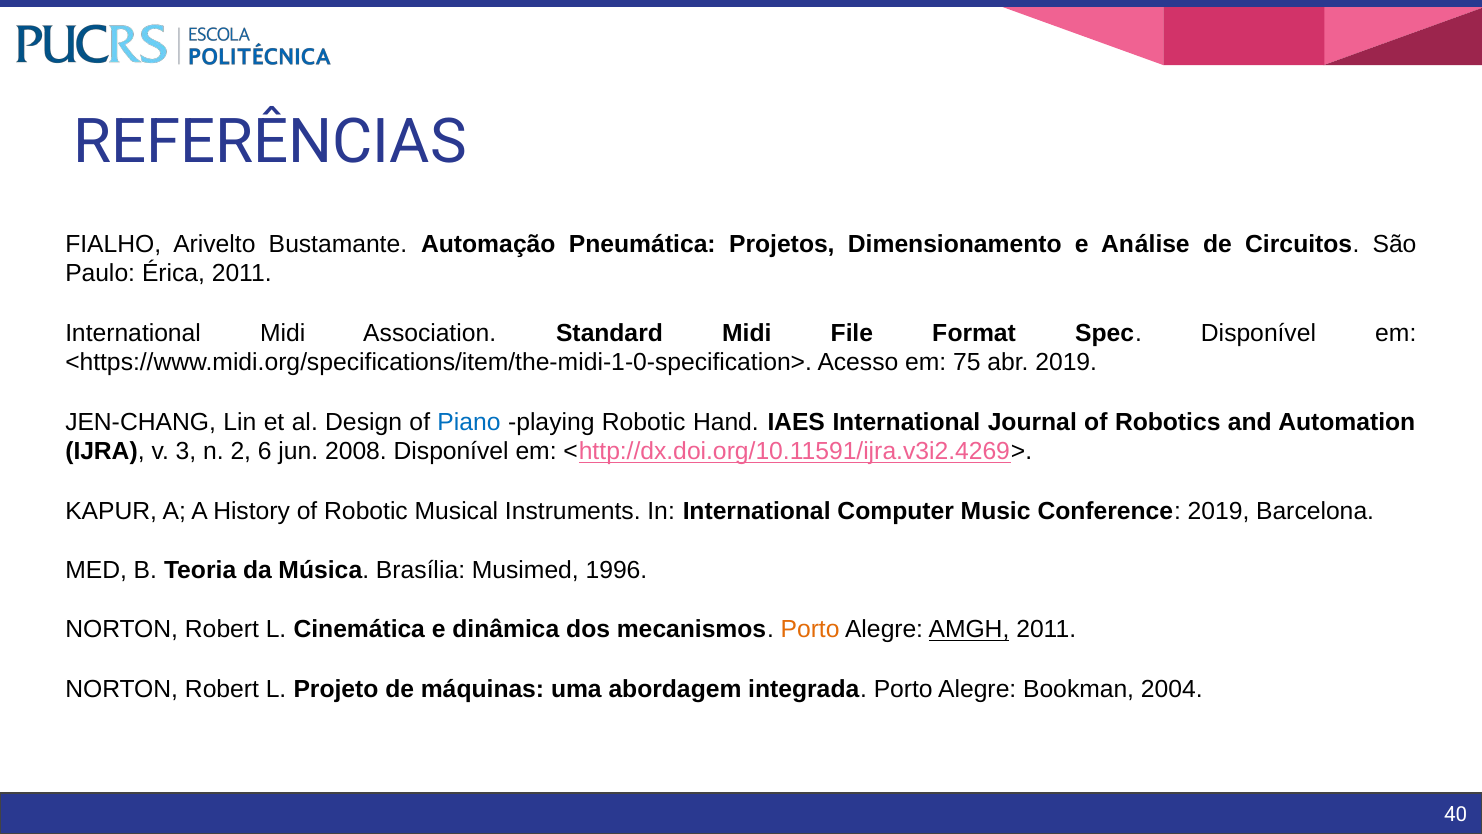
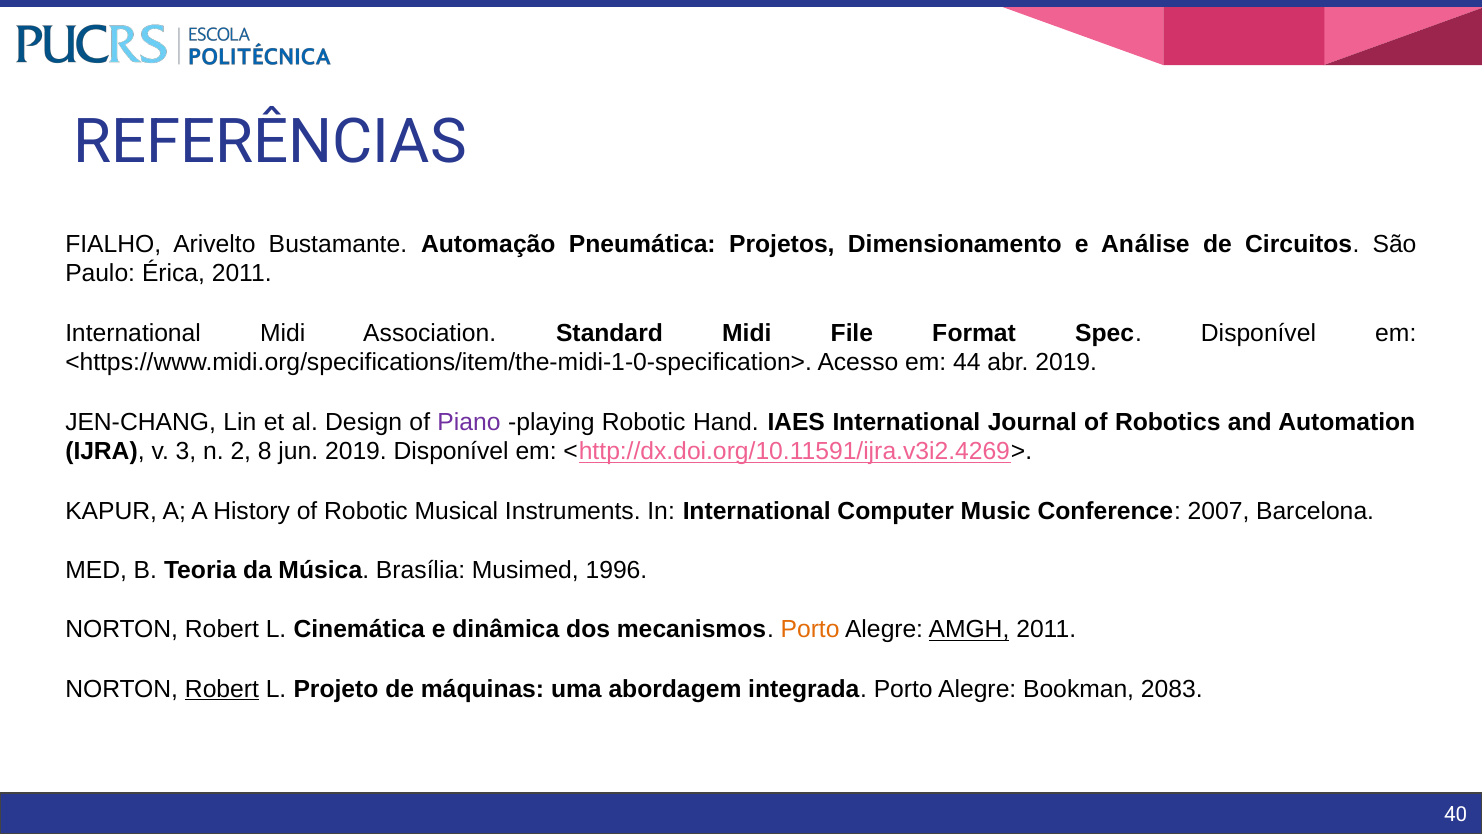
75: 75 -> 44
Piano colour: blue -> purple
6: 6 -> 8
jun 2008: 2008 -> 2019
Conference 2019: 2019 -> 2007
Robert at (222, 689) underline: none -> present
2004: 2004 -> 2083
